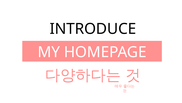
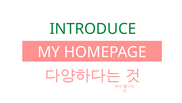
INTRODUCE colour: black -> green
